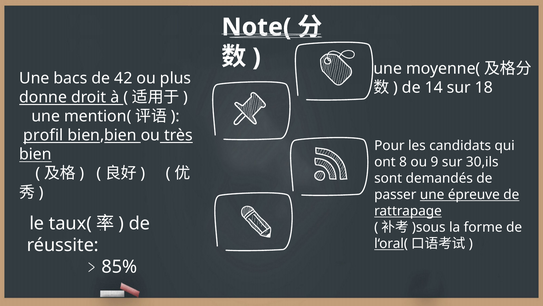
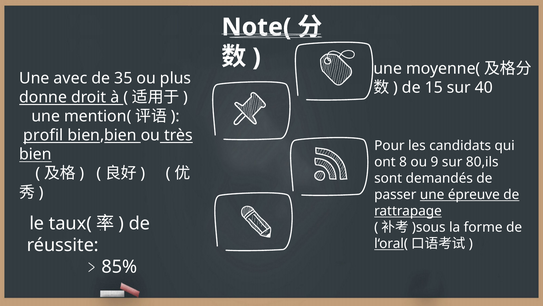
bacs: bacs -> avec
42: 42 -> 35
14: 14 -> 15
18: 18 -> 40
30,ils: 30,ils -> 80,ils
